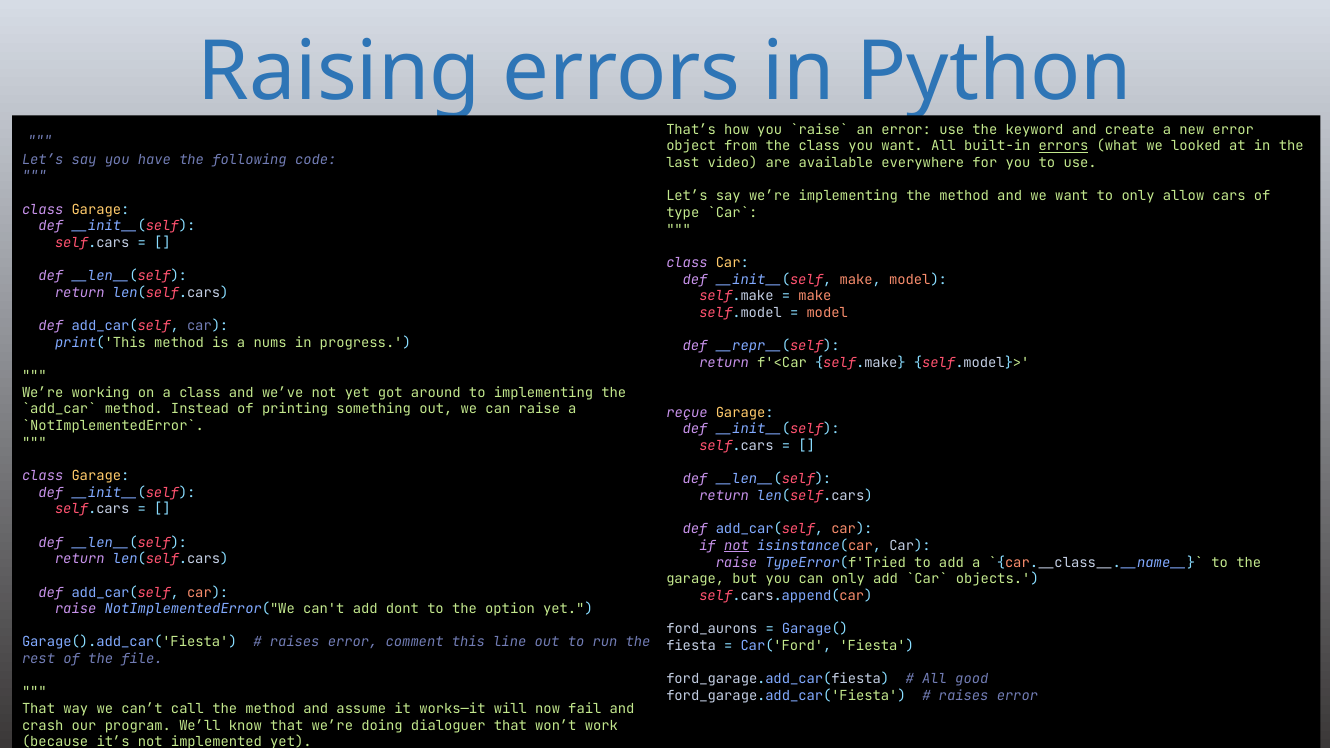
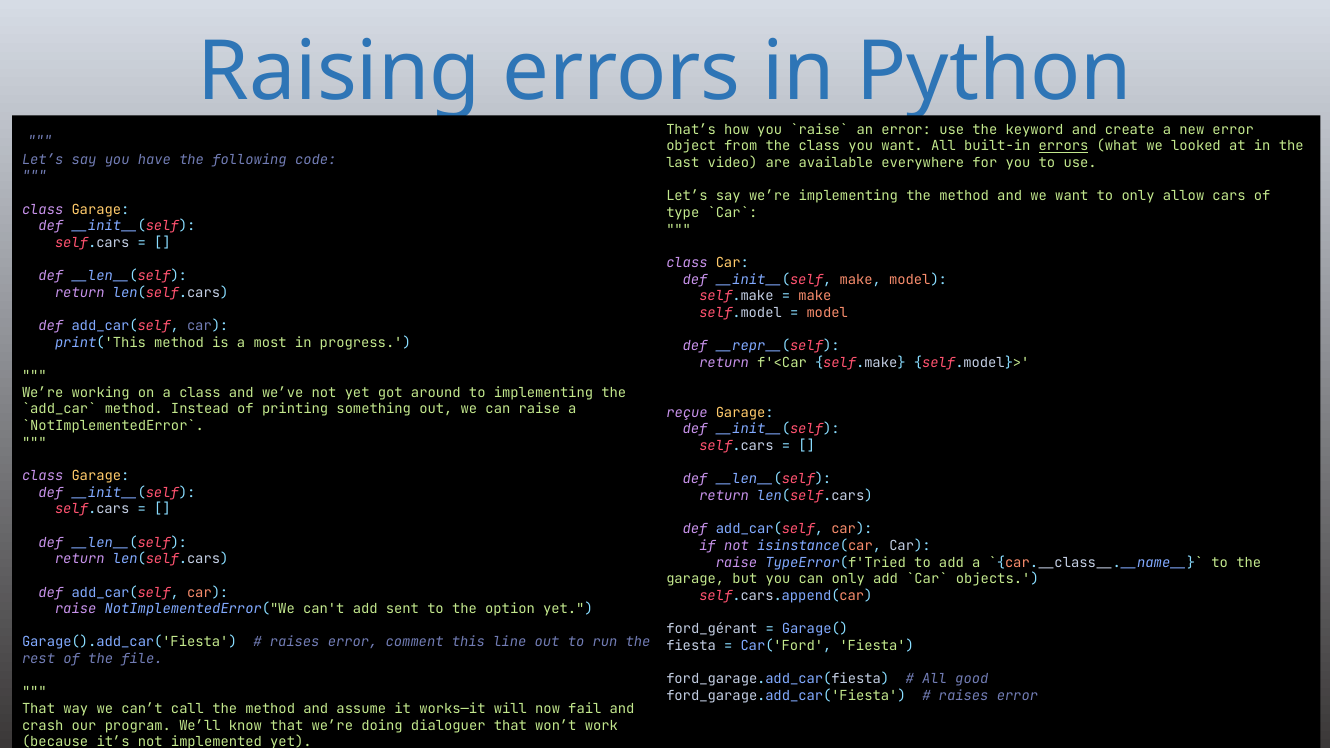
nums: nums -> most
not at (737, 546) underline: present -> none
dont: dont -> sent
ford_aurons: ford_aurons -> ford_gérant
